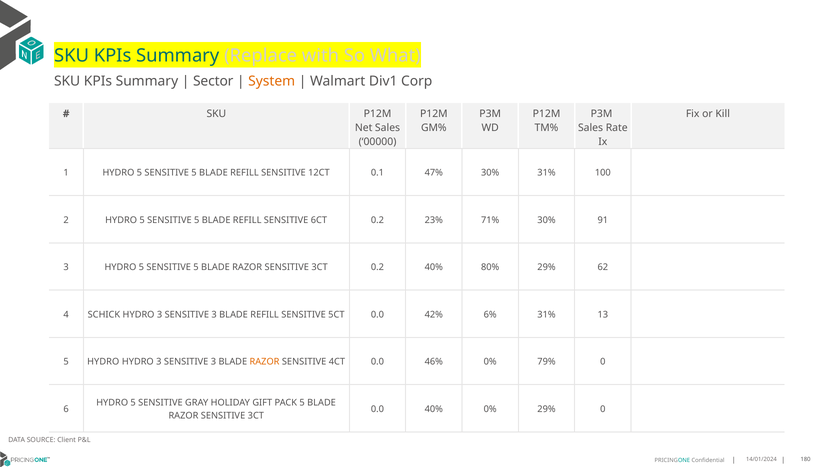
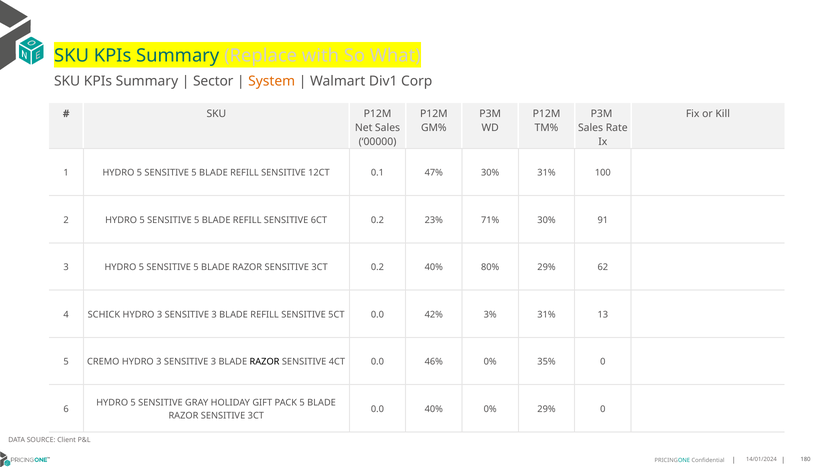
6%: 6% -> 3%
5 HYDRO: HYDRO -> CREMO
RAZOR at (265, 362) colour: orange -> black
79%: 79% -> 35%
